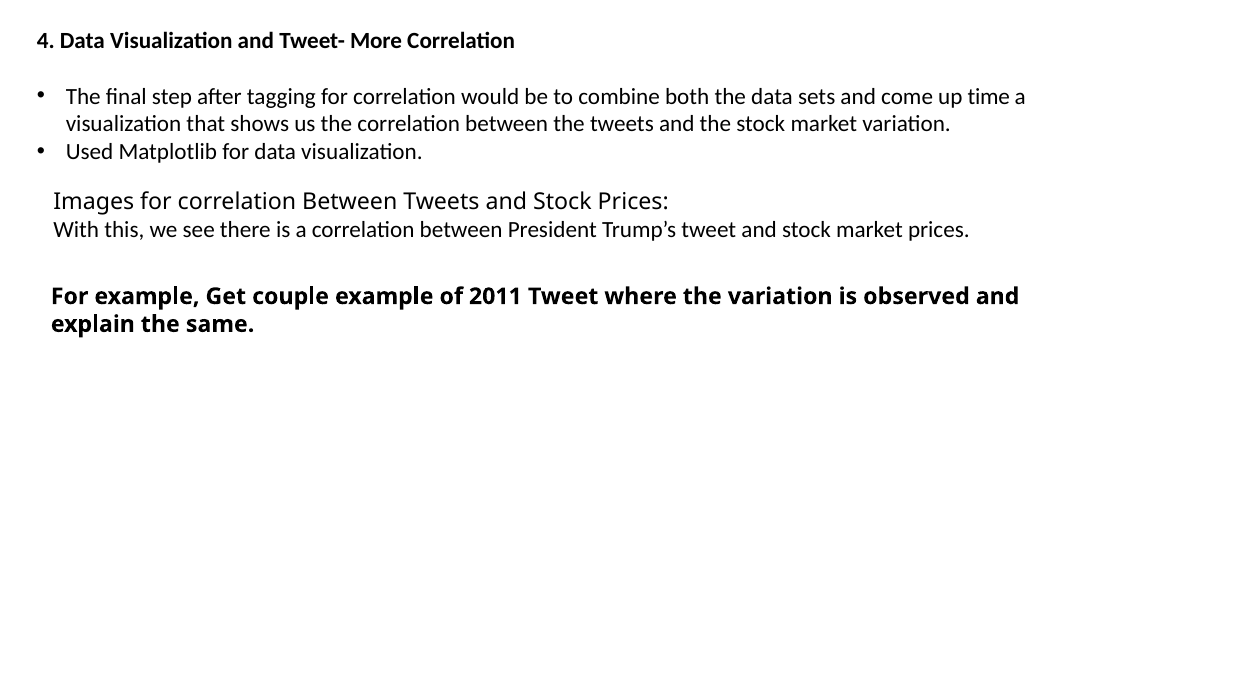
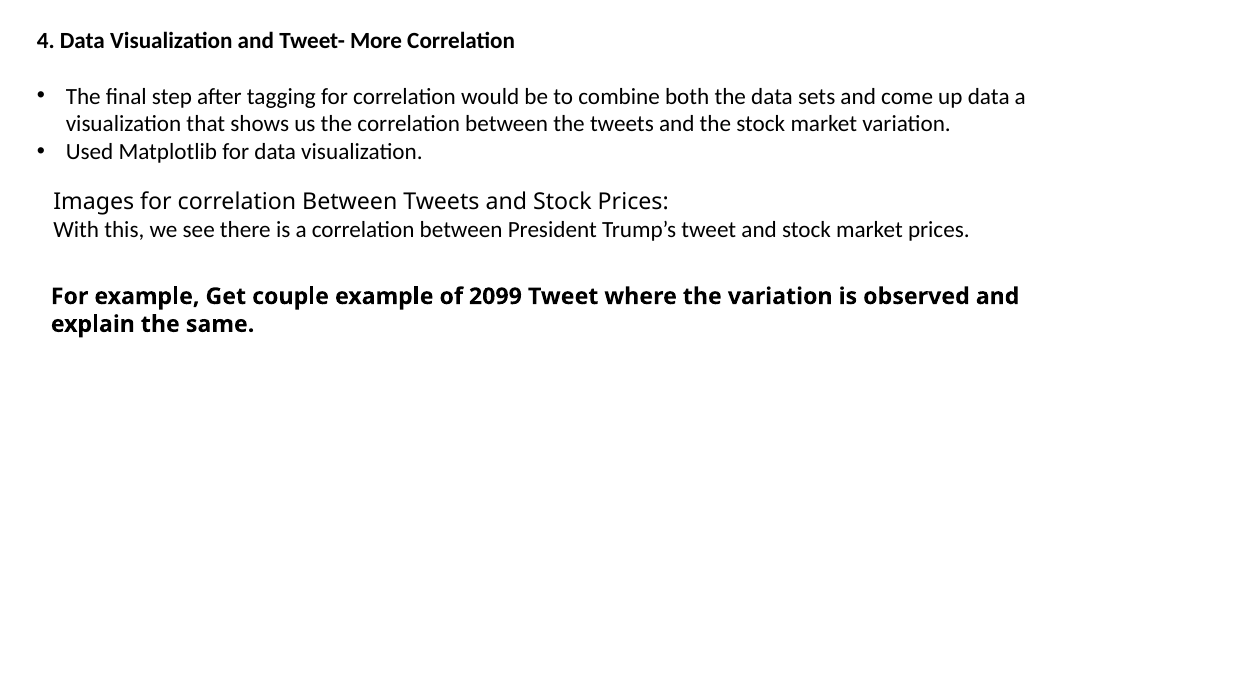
up time: time -> data
2011: 2011 -> 2099
